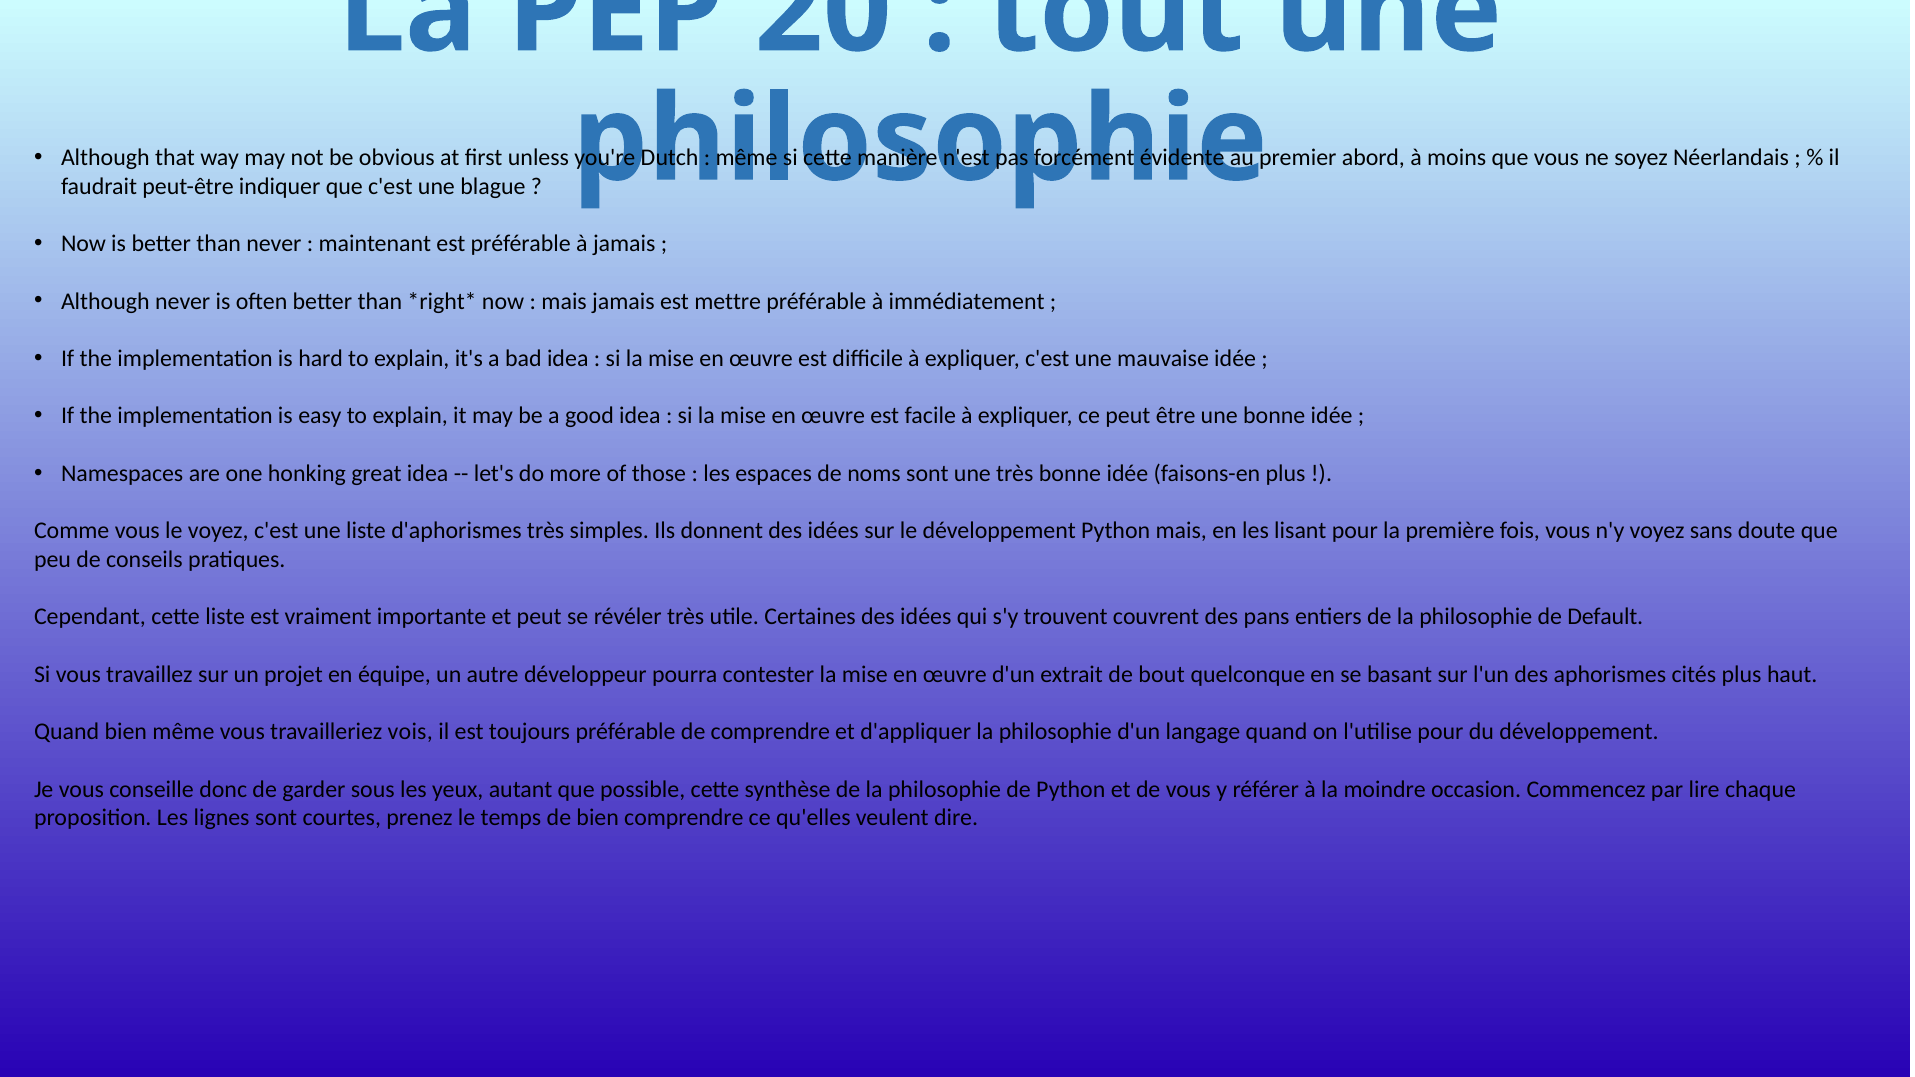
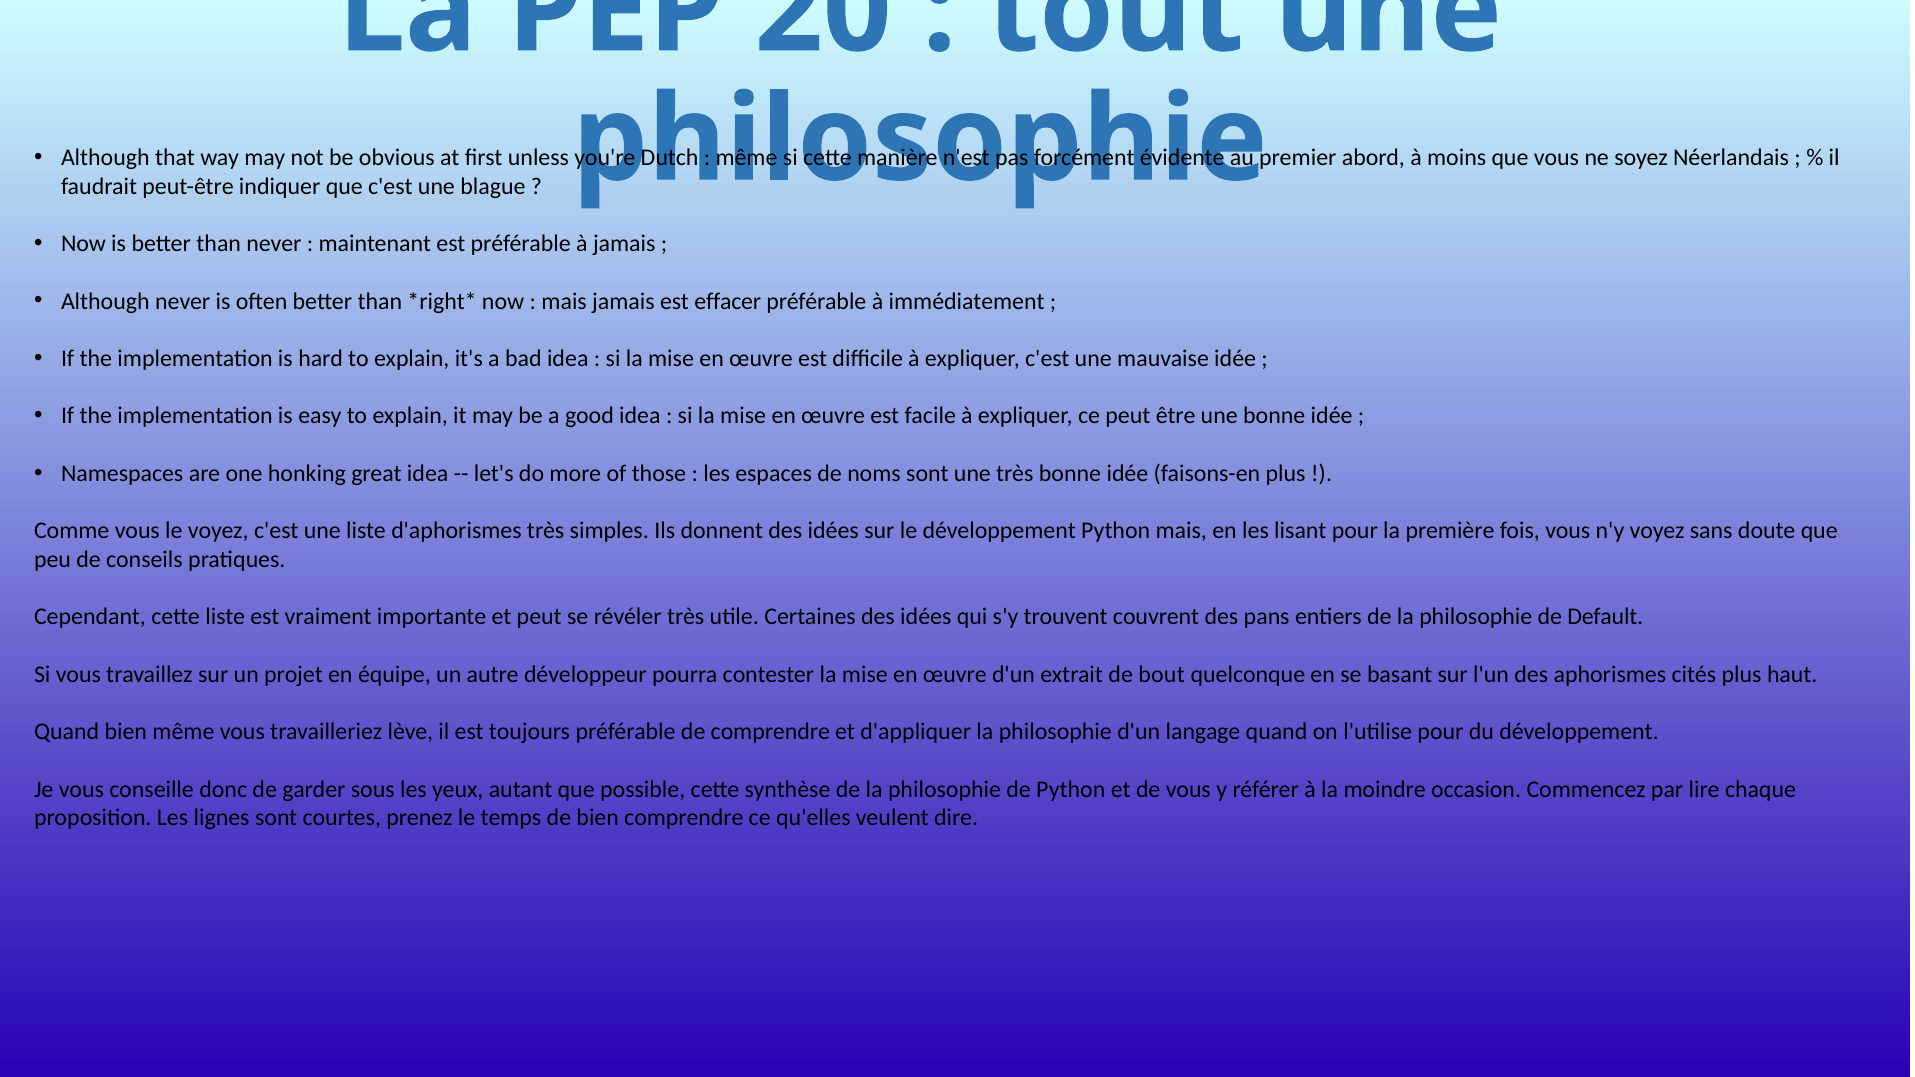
mettre: mettre -> effacer
vois: vois -> lève
